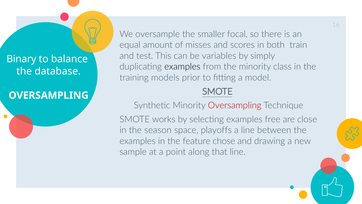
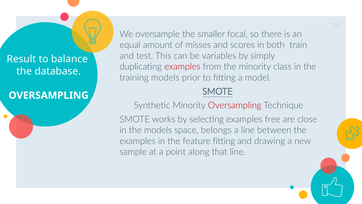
Binary: Binary -> Result
examples at (182, 67) colour: black -> red
the season: season -> models
playoffs: playoffs -> belongs
feature chose: chose -> fitting
